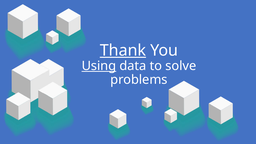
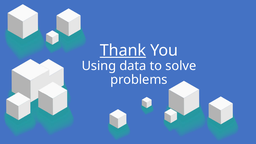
Using underline: present -> none
